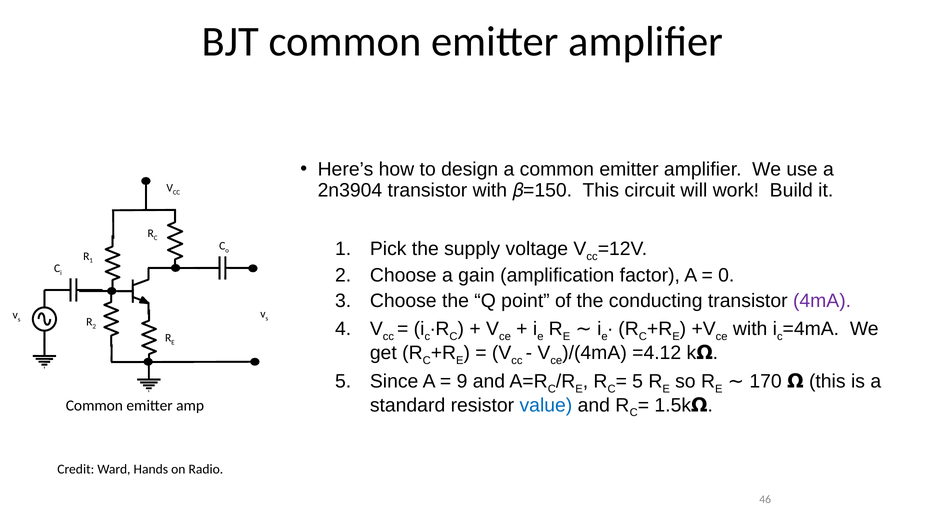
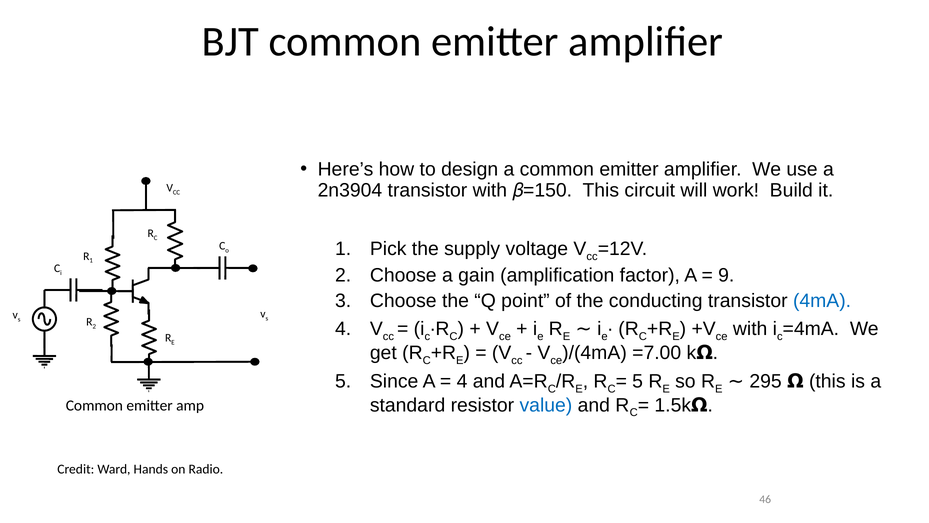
0: 0 -> 9
4mA colour: purple -> blue
=4.12: =4.12 -> =7.00
9 at (462, 381): 9 -> 4
170: 170 -> 295
